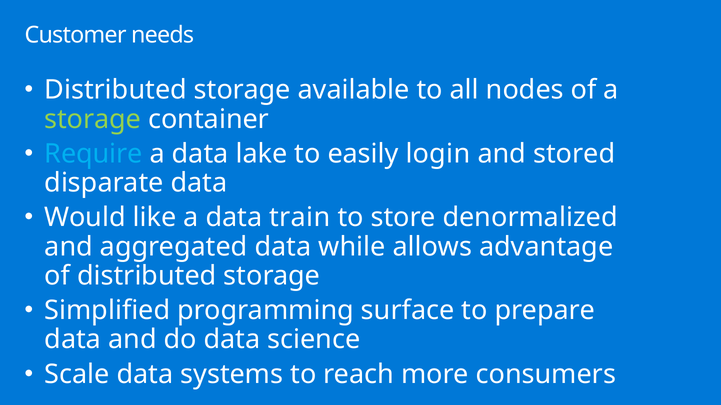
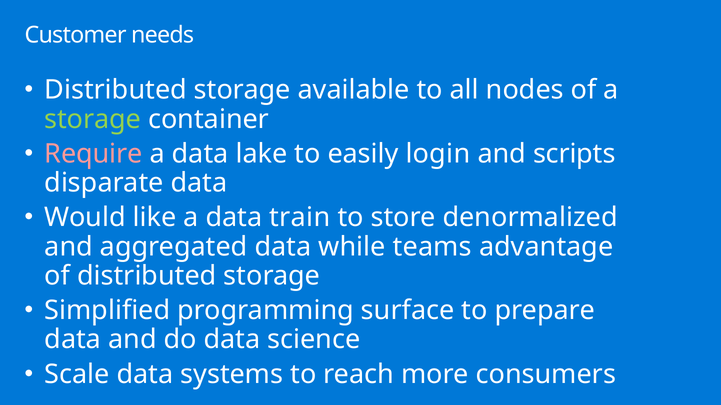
Require colour: light blue -> pink
stored: stored -> scripts
allows: allows -> teams
